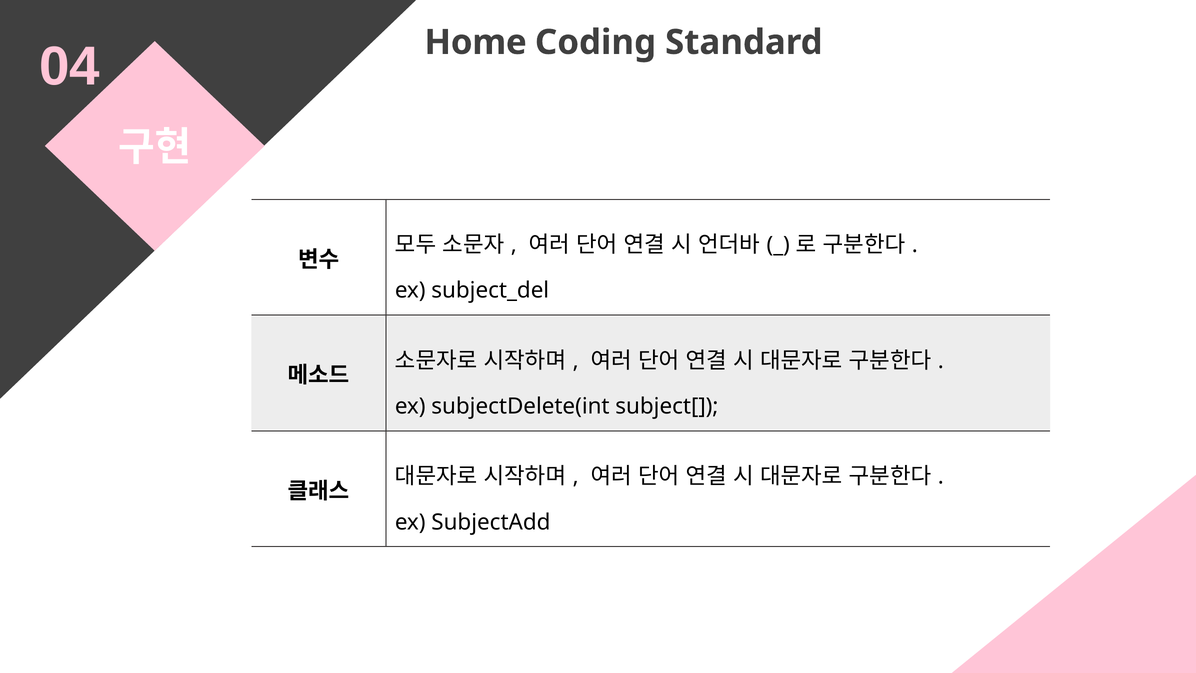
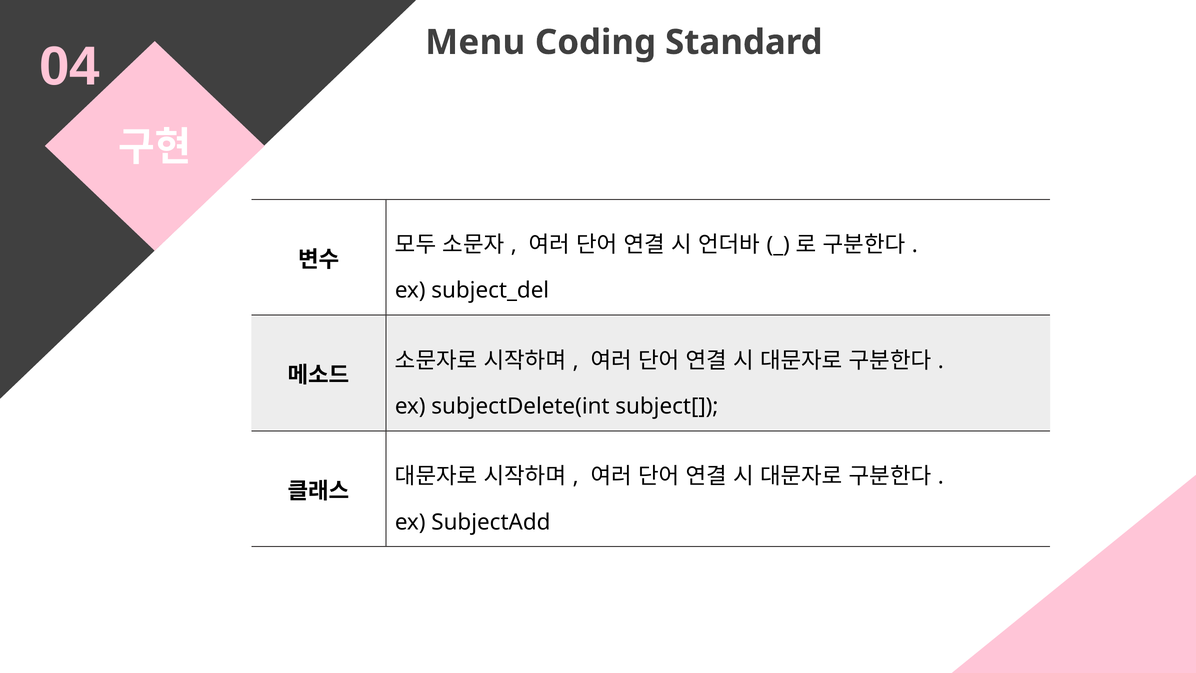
Home: Home -> Menu
